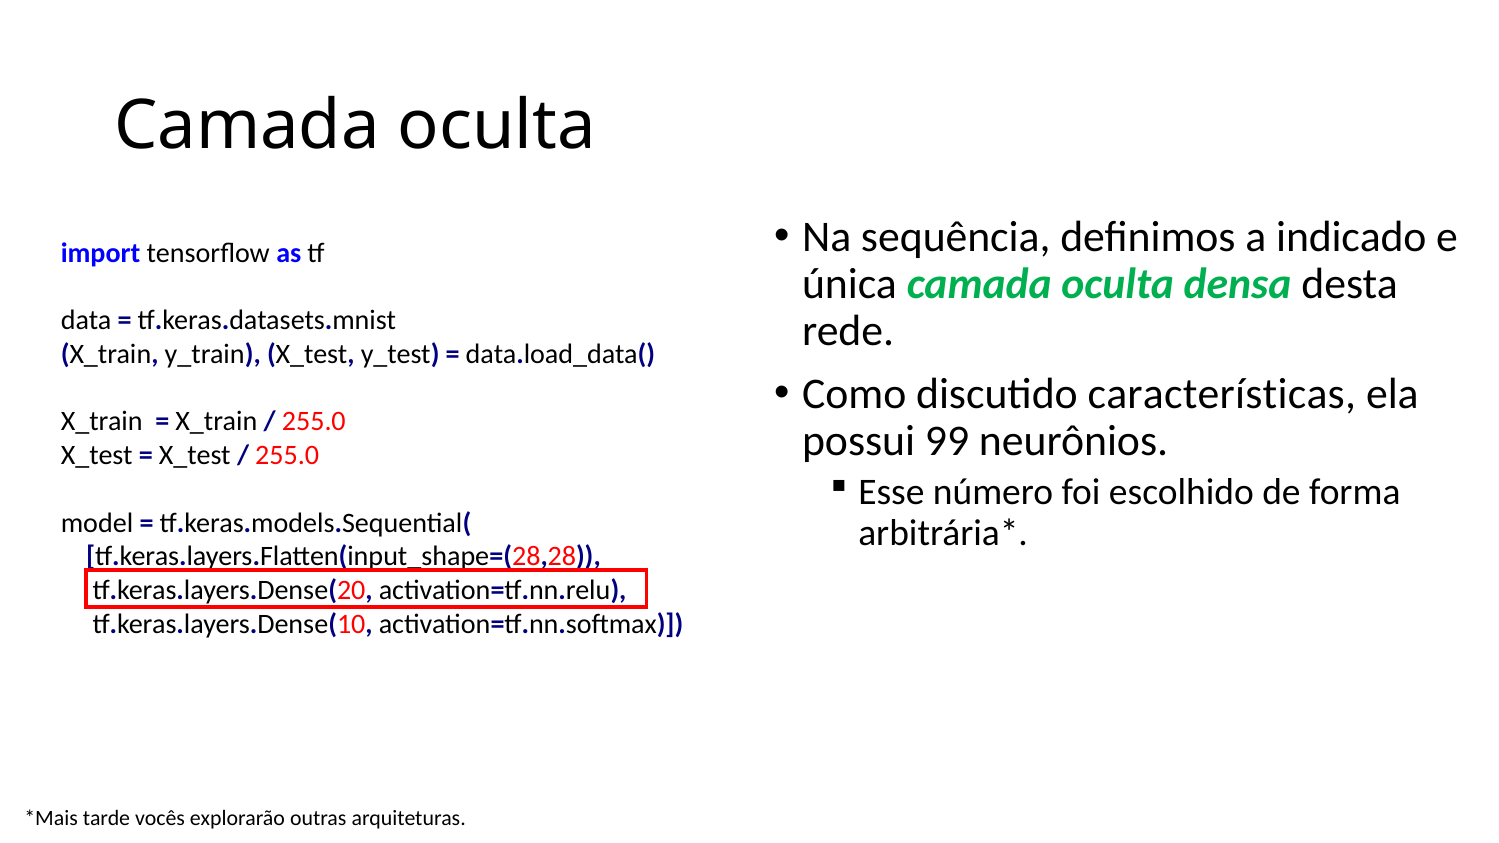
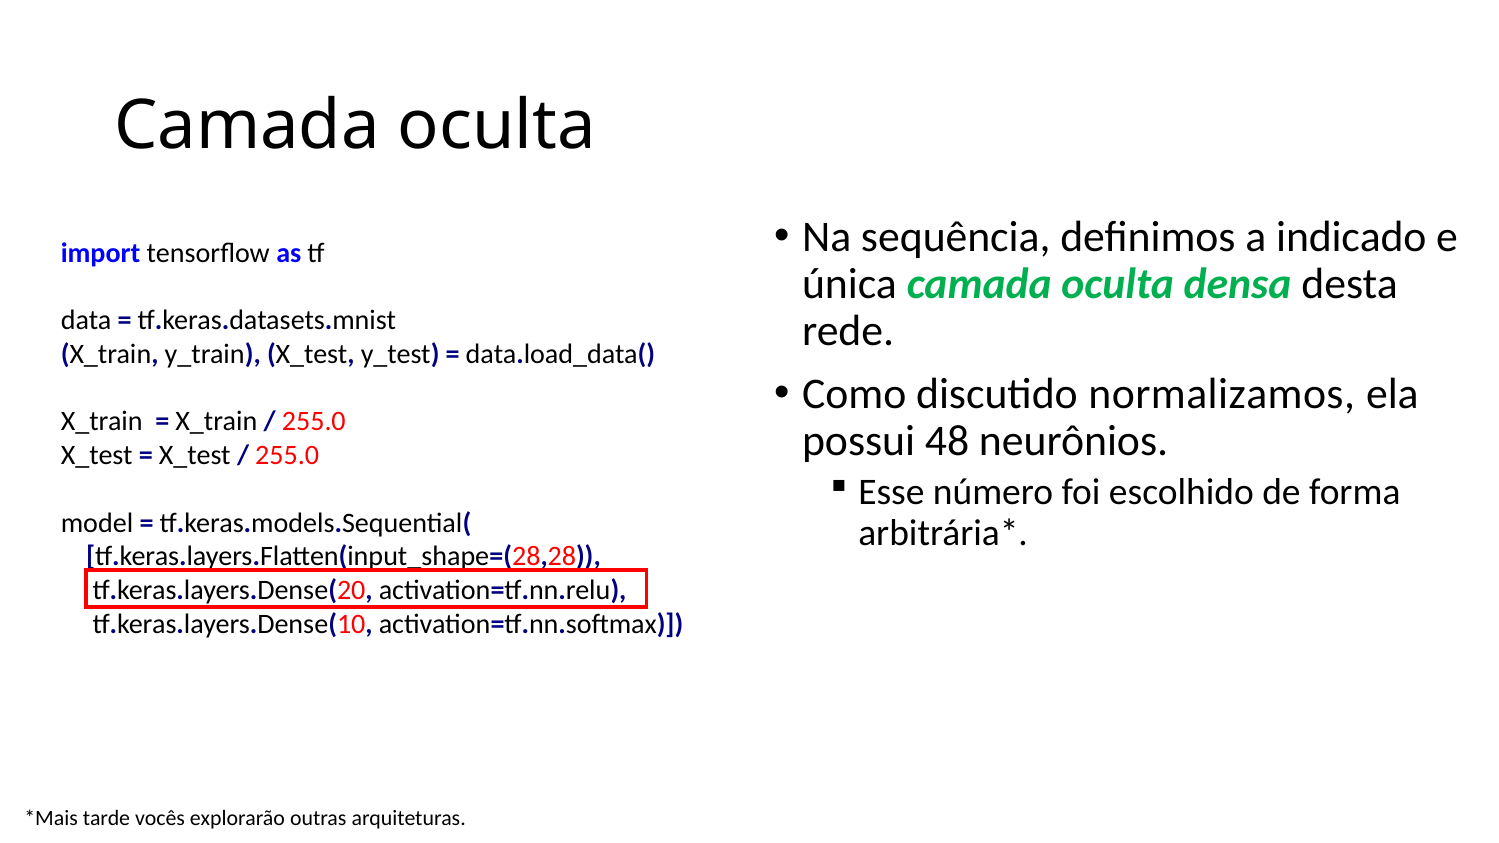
características: características -> normalizamos
99: 99 -> 48
